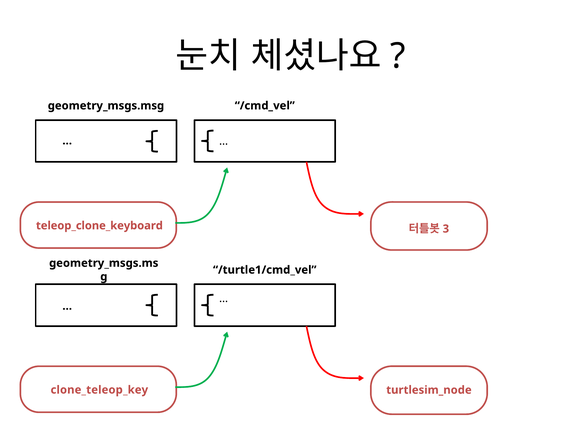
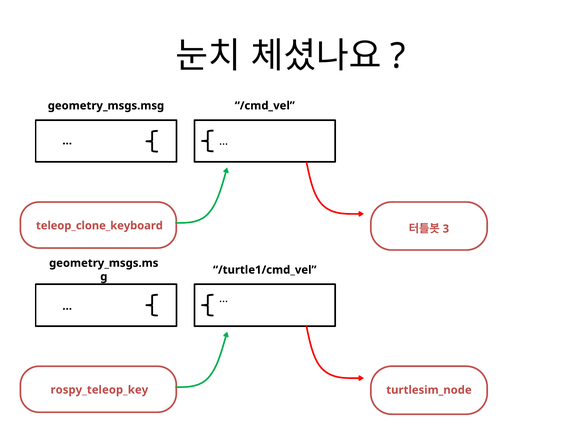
clone_teleop_key: clone_teleop_key -> rospy_teleop_key
